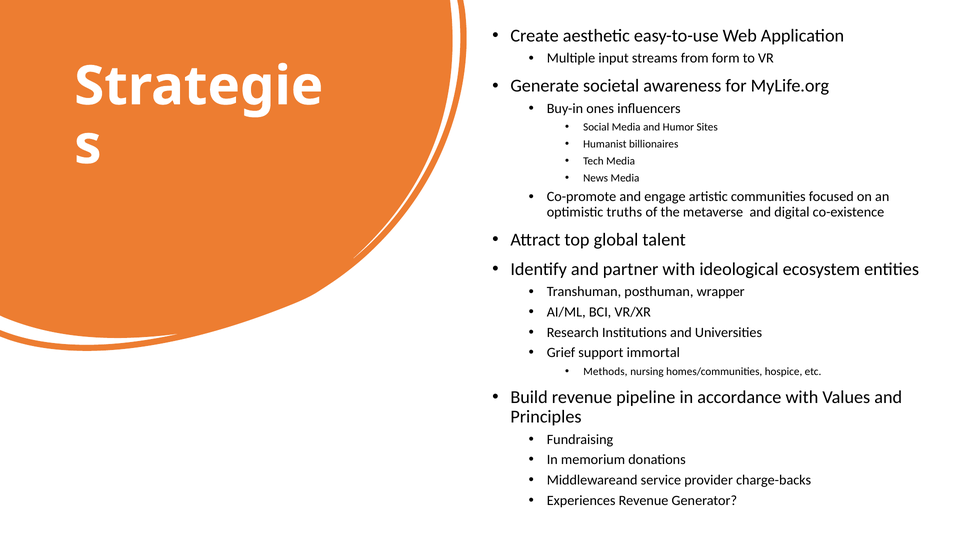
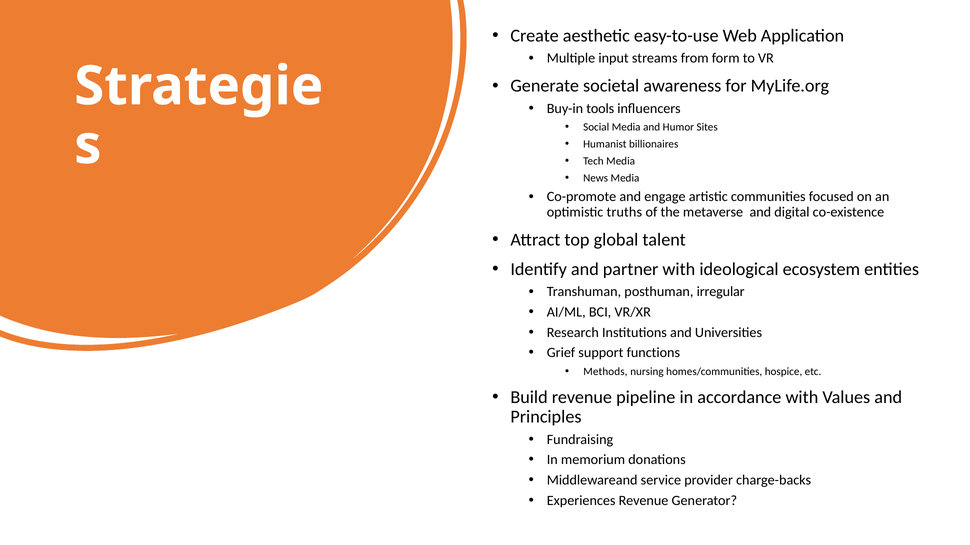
ones: ones -> tools
wrapper: wrapper -> irregular
immortal: immortal -> functions
